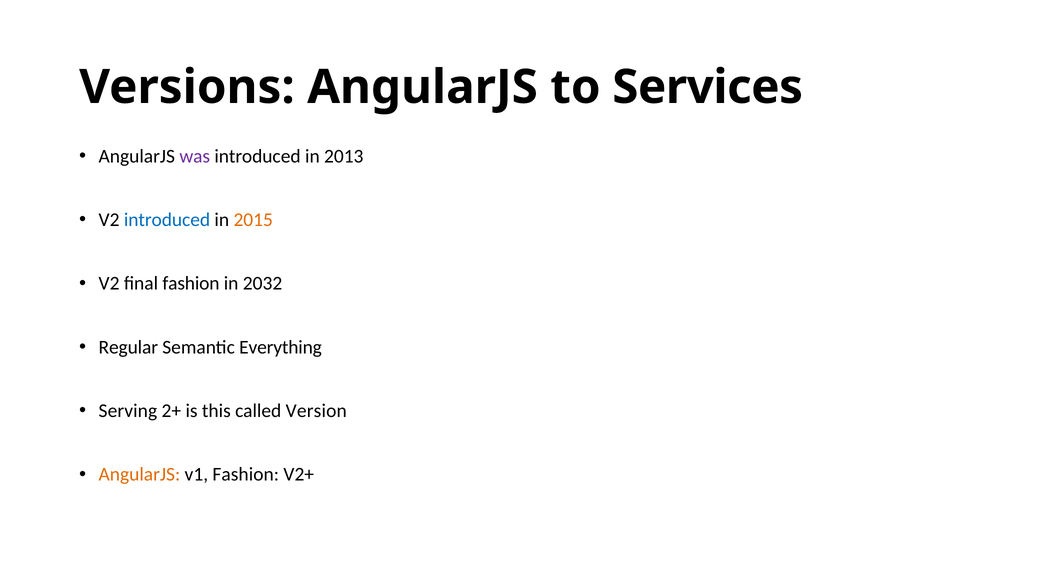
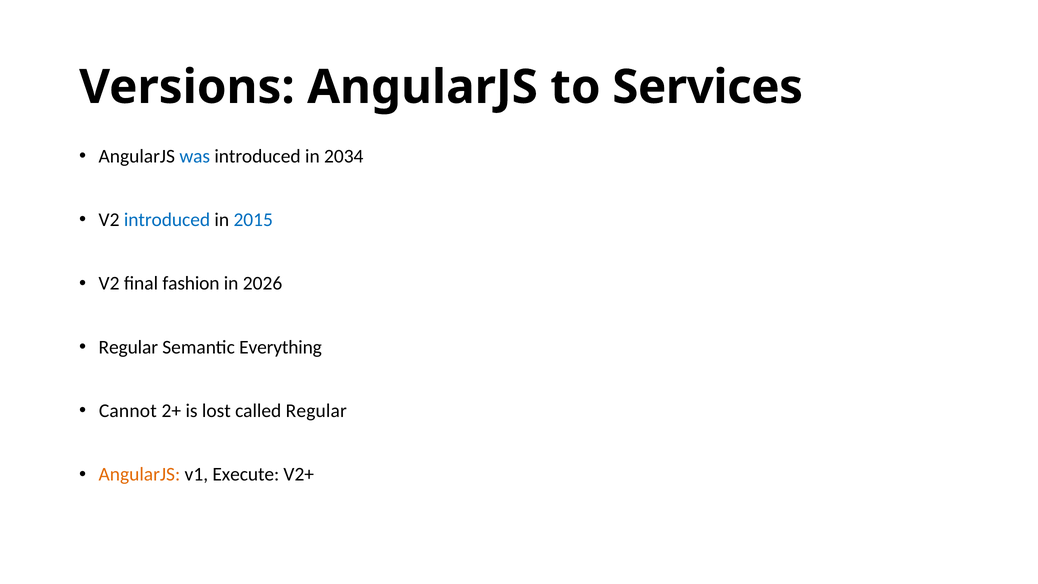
was colour: purple -> blue
2013: 2013 -> 2034
2015 colour: orange -> blue
2032: 2032 -> 2026
Serving: Serving -> Cannot
this: this -> lost
called Version: Version -> Regular
v1 Fashion: Fashion -> Execute
